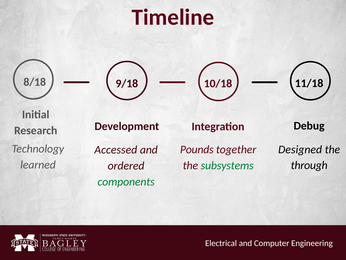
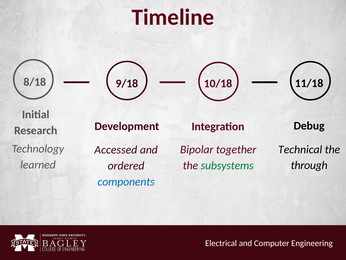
Pounds: Pounds -> Bipolar
Designed: Designed -> Technical
components colour: green -> blue
